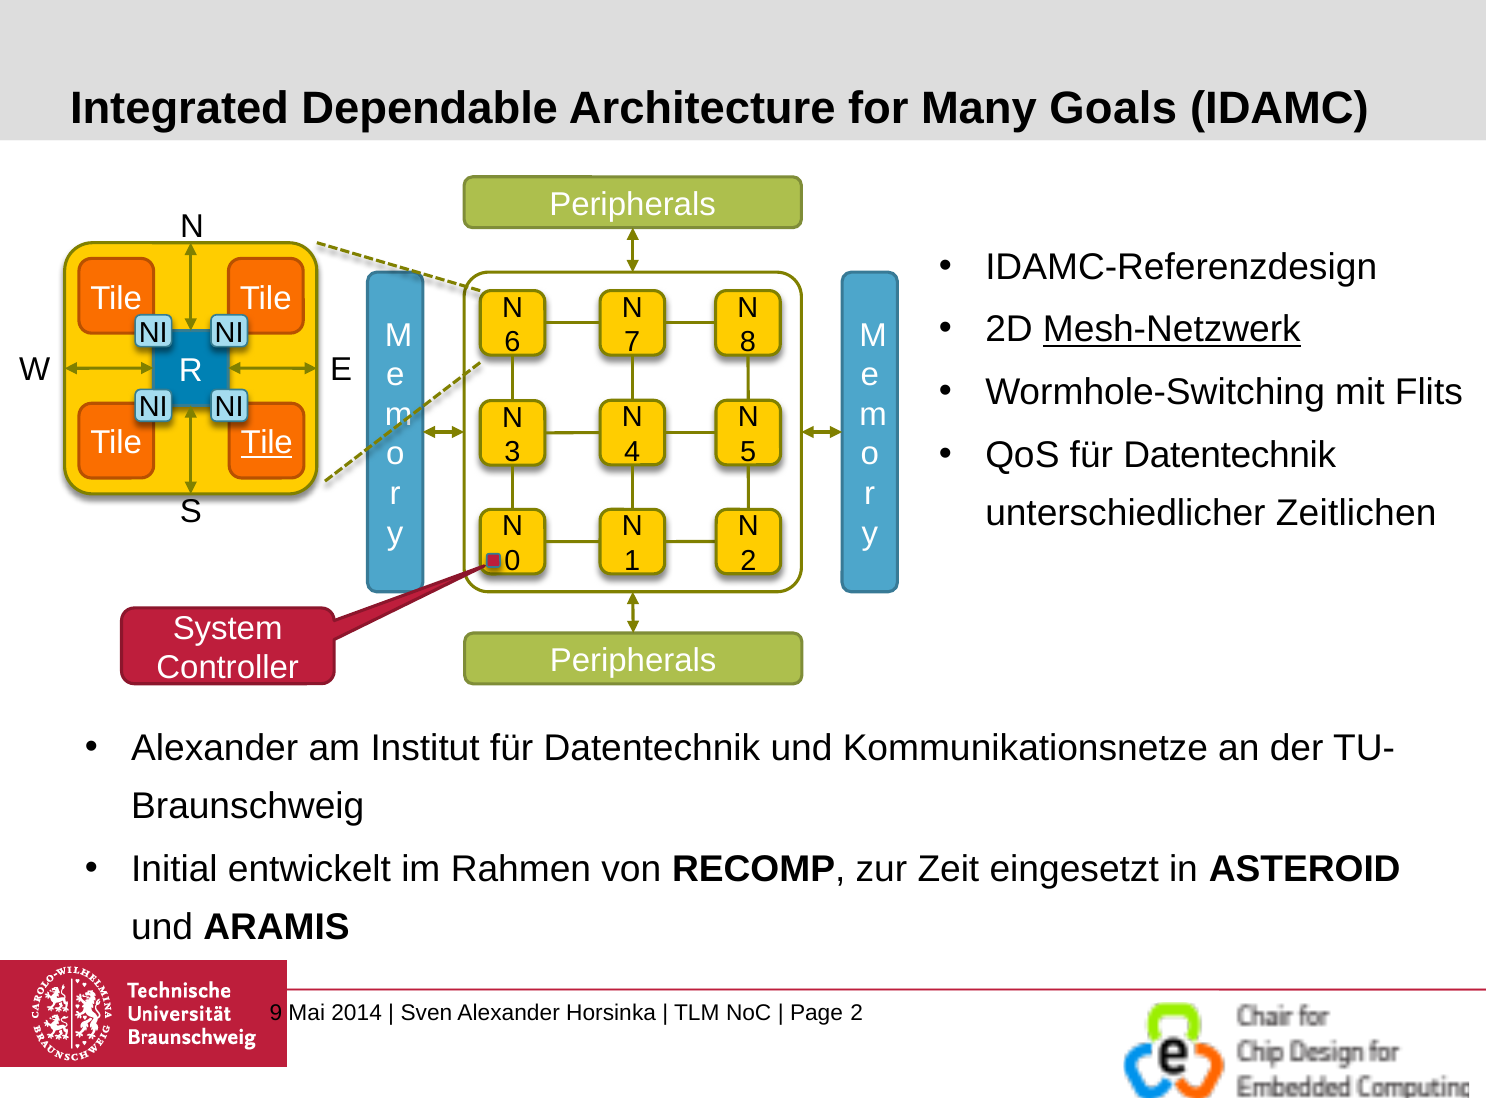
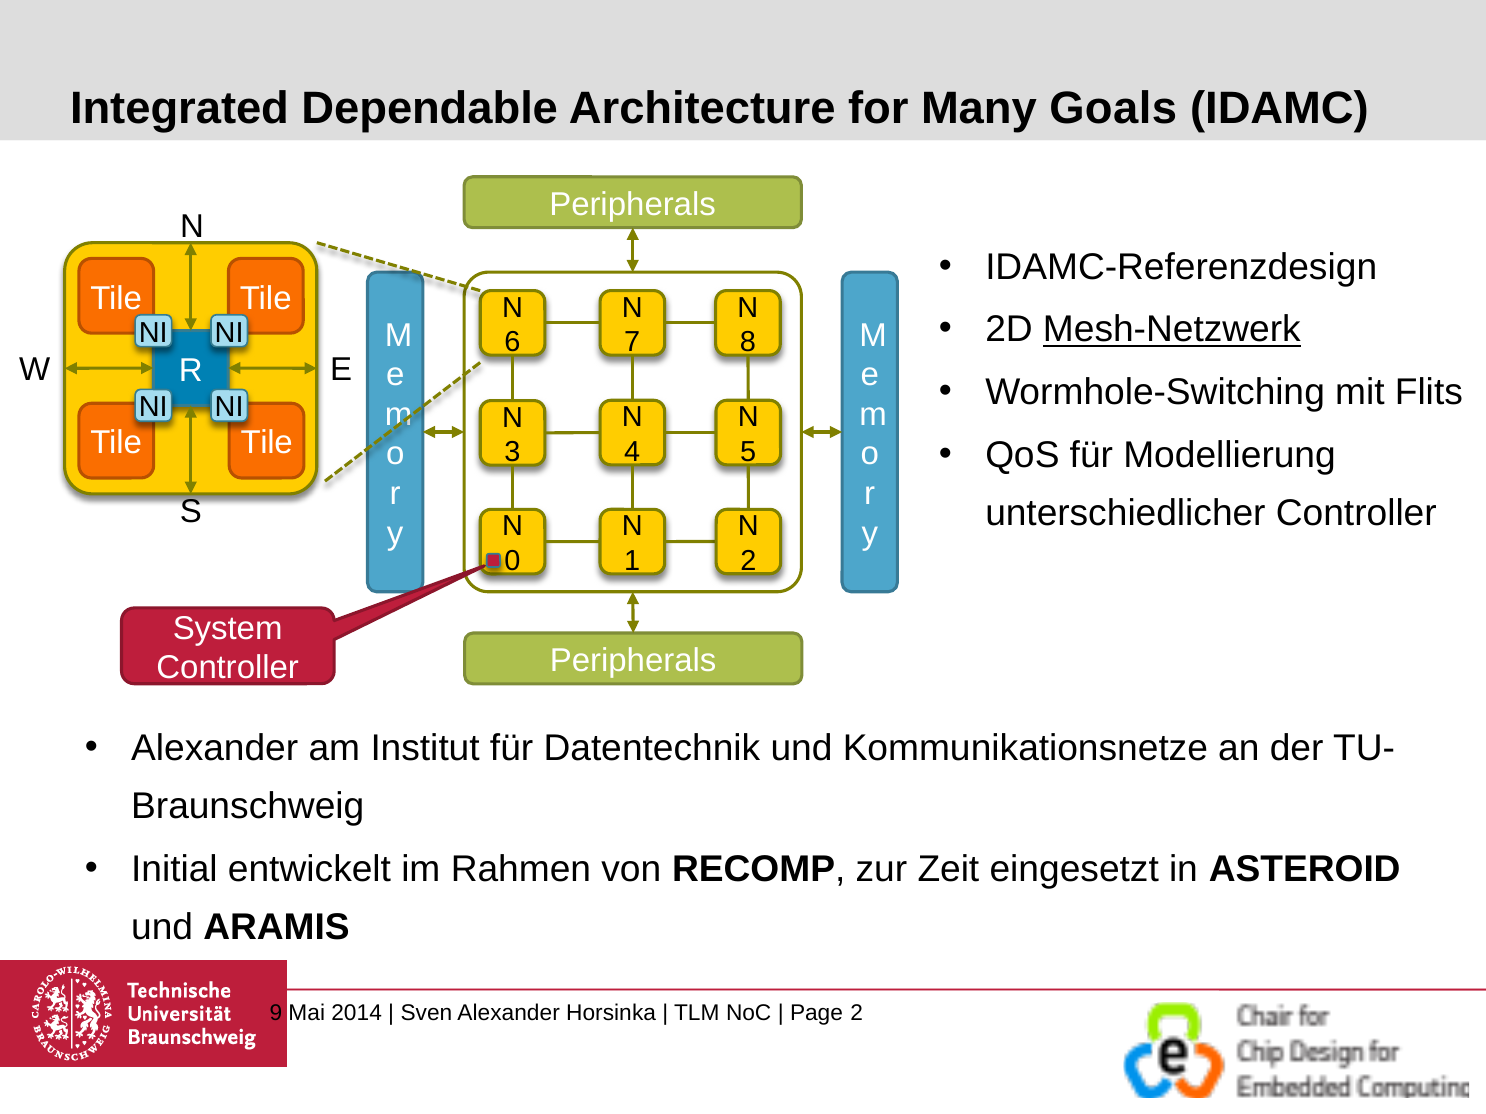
Tile at (267, 443) underline: present -> none
QoS für Datentechnik: Datentechnik -> Modellierung
unterschiedlicher Zeitlichen: Zeitlichen -> Controller
